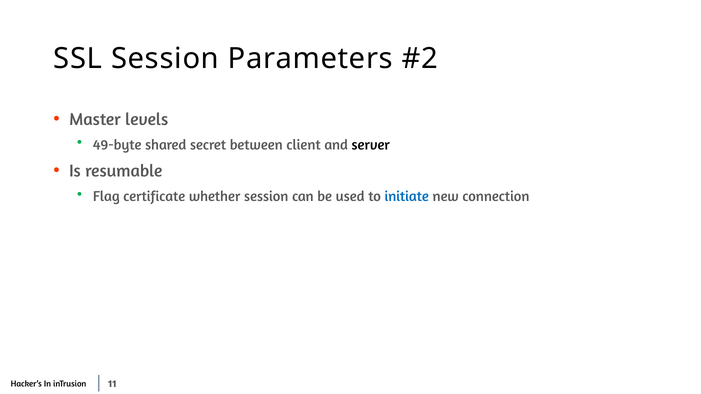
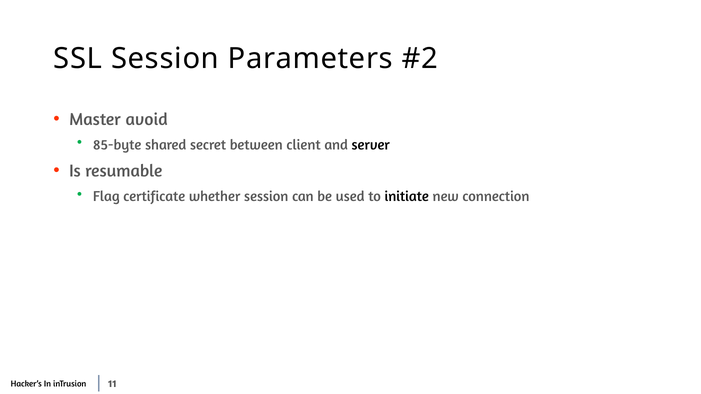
levels: levels -> avoid
49-byte: 49-byte -> 85-byte
initiate colour: blue -> black
